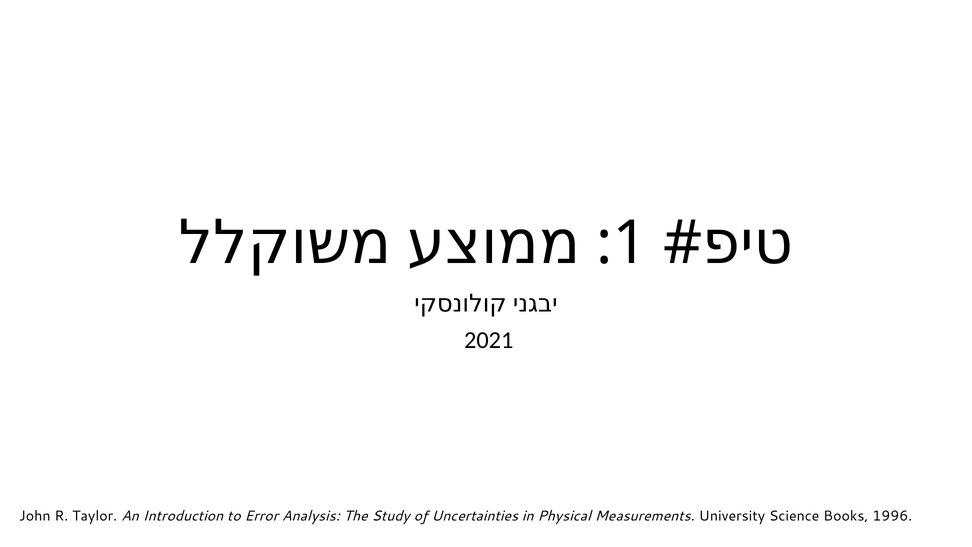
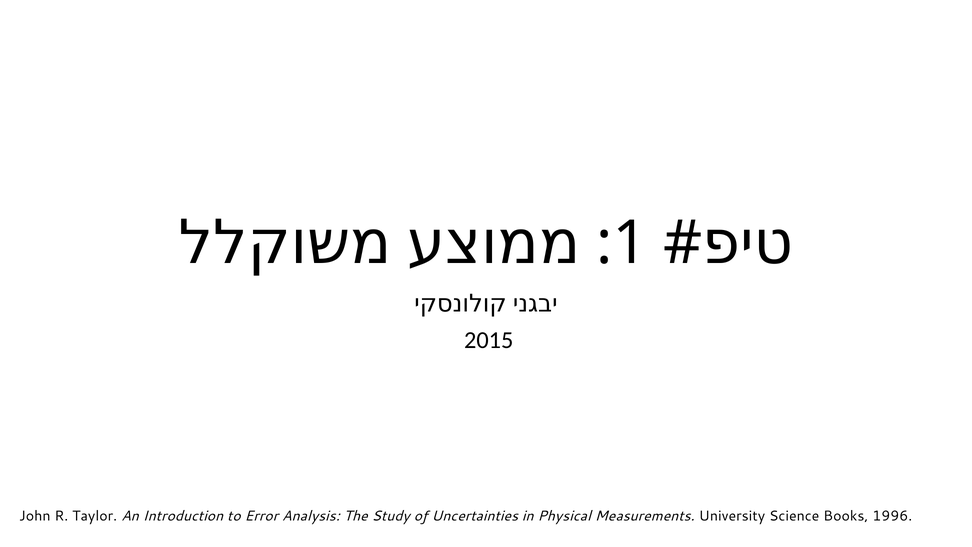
2021: 2021 -> 2015
